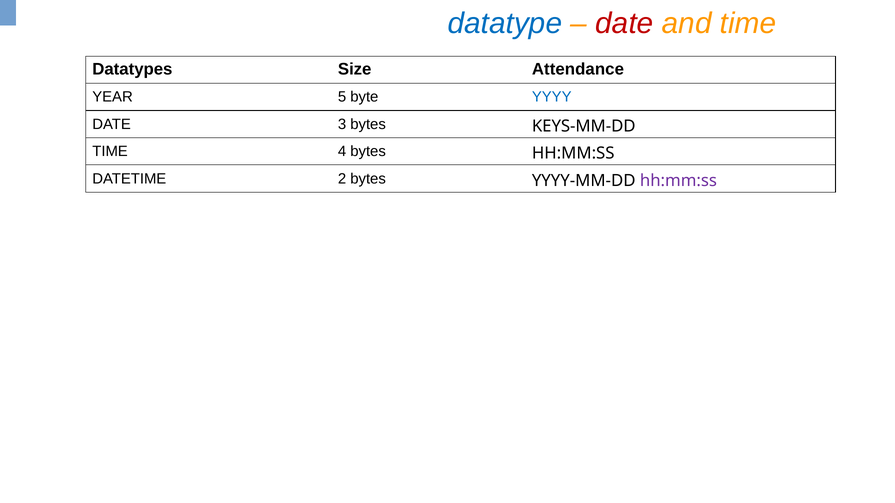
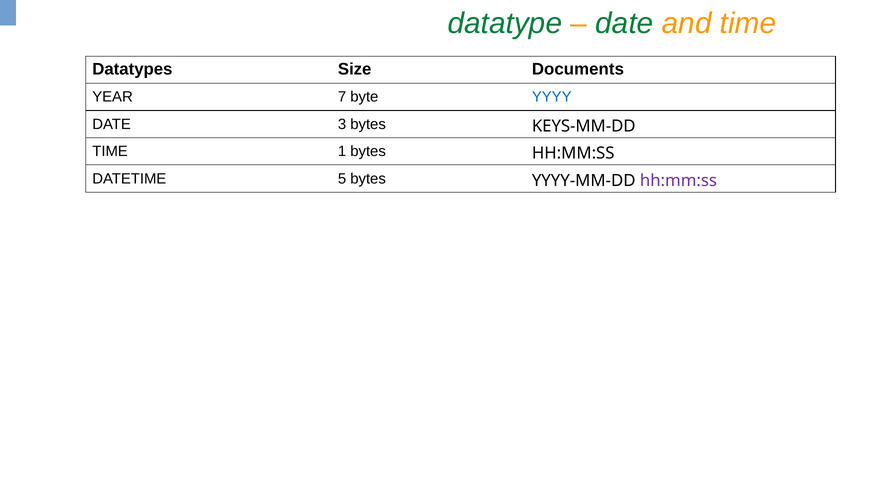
datatype colour: blue -> green
date at (624, 23) colour: red -> green
Attendance: Attendance -> Documents
5: 5 -> 7
4: 4 -> 1
2: 2 -> 5
